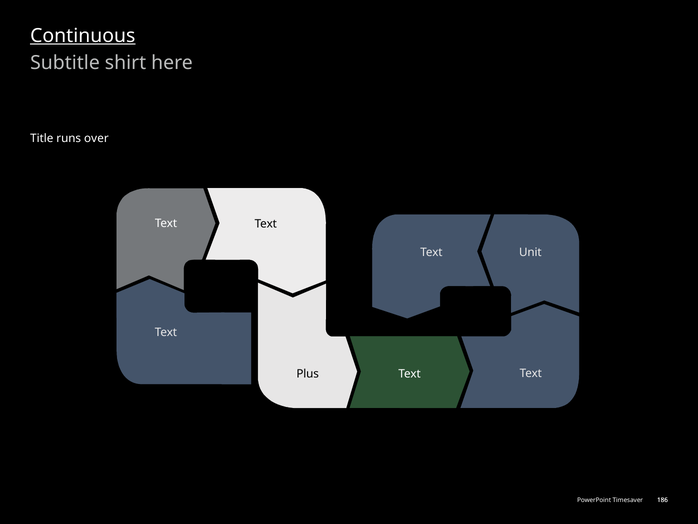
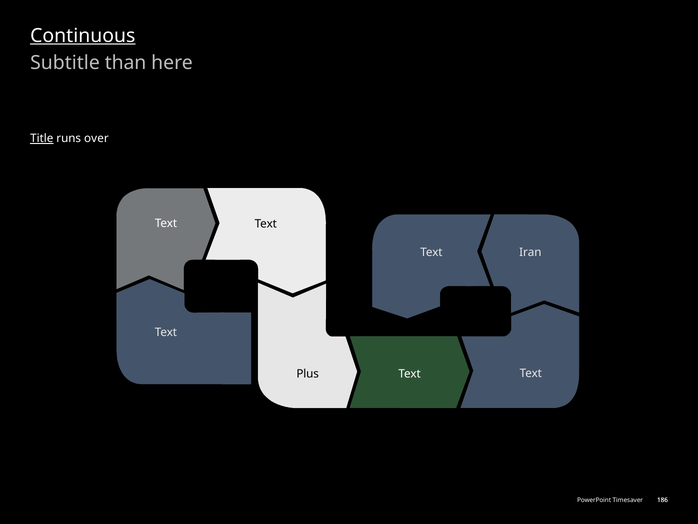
shirt: shirt -> than
Title underline: none -> present
Unit: Unit -> Iran
